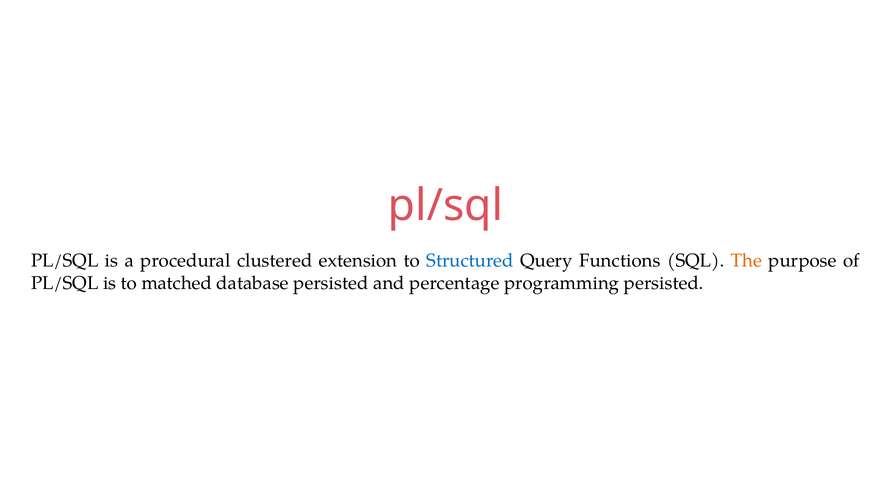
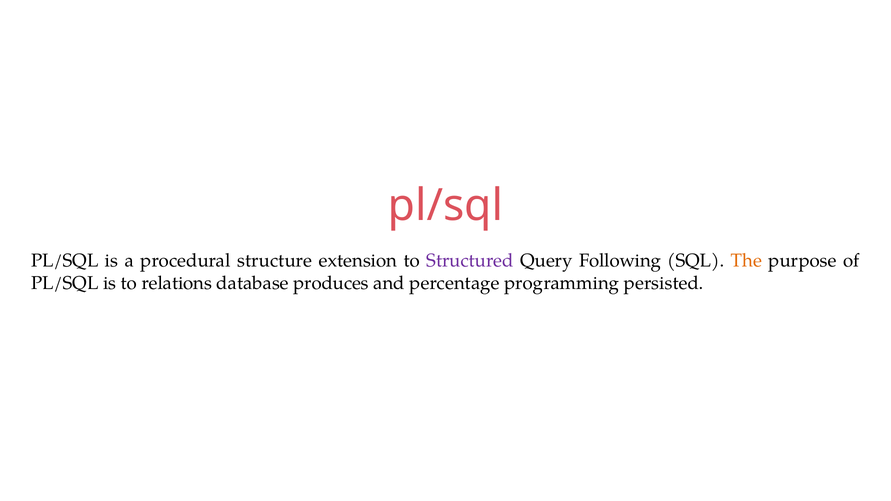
clustered: clustered -> structure
Structured colour: blue -> purple
Functions: Functions -> Following
matched: matched -> relations
database persisted: persisted -> produces
